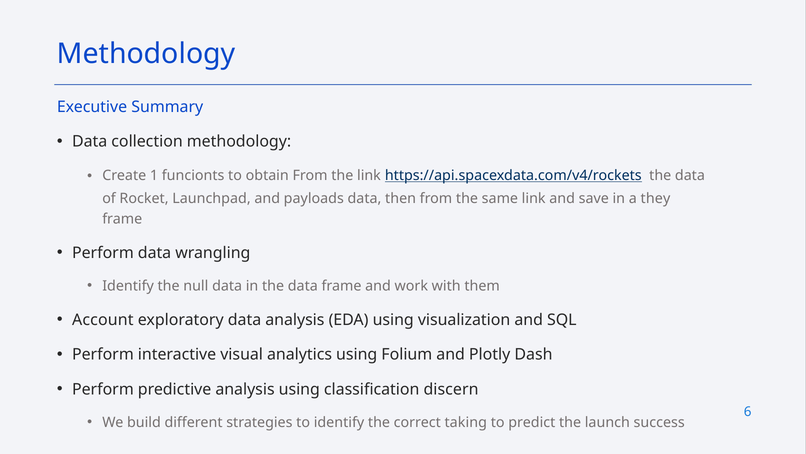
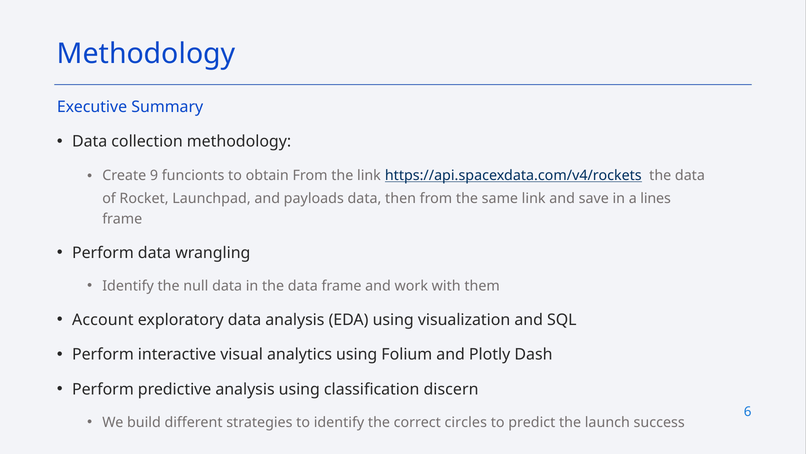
1: 1 -> 9
they: they -> lines
taking: taking -> circles
